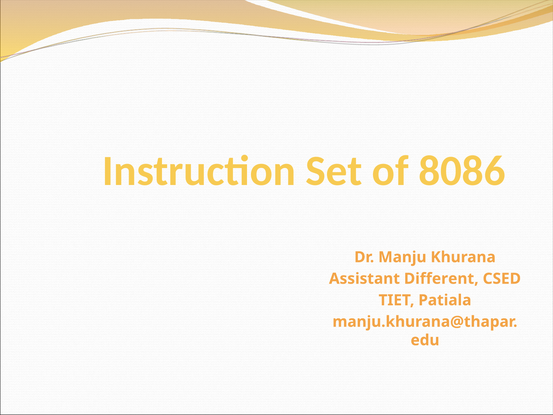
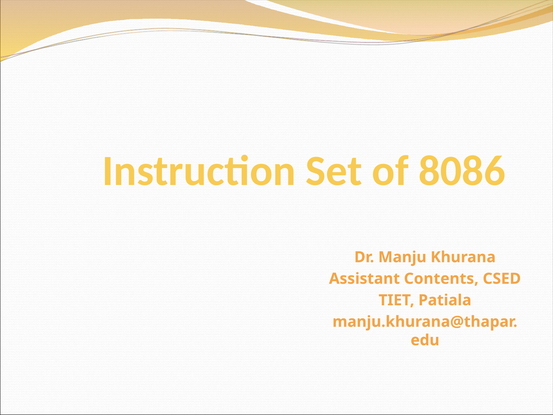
Different: Different -> Contents
